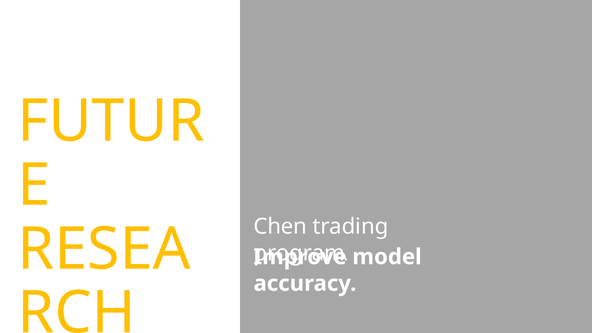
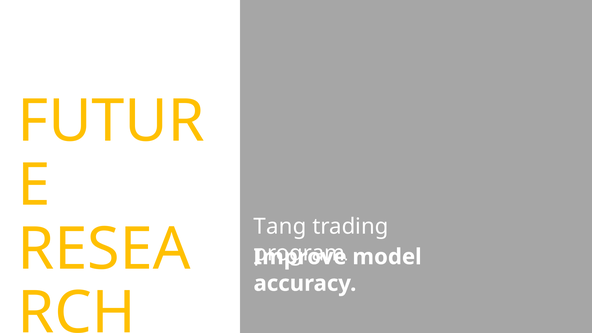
Chen: Chen -> Tang
